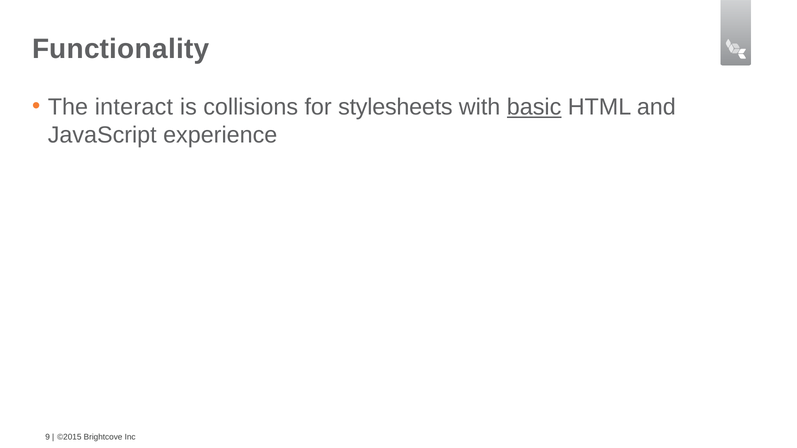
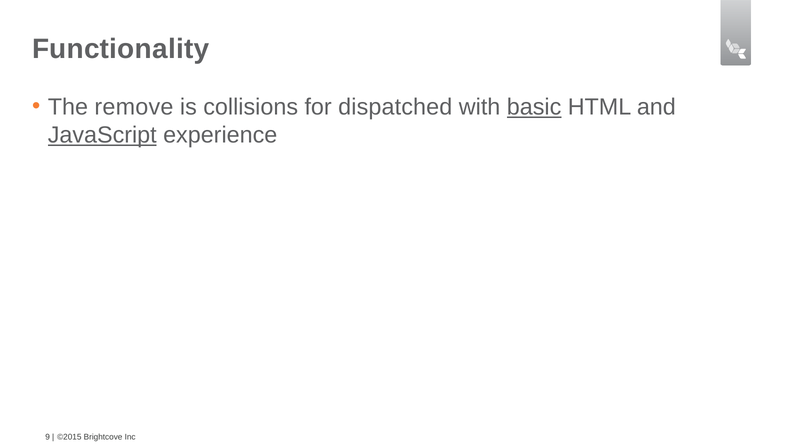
interact: interact -> remove
stylesheets: stylesheets -> dispatched
JavaScript underline: none -> present
